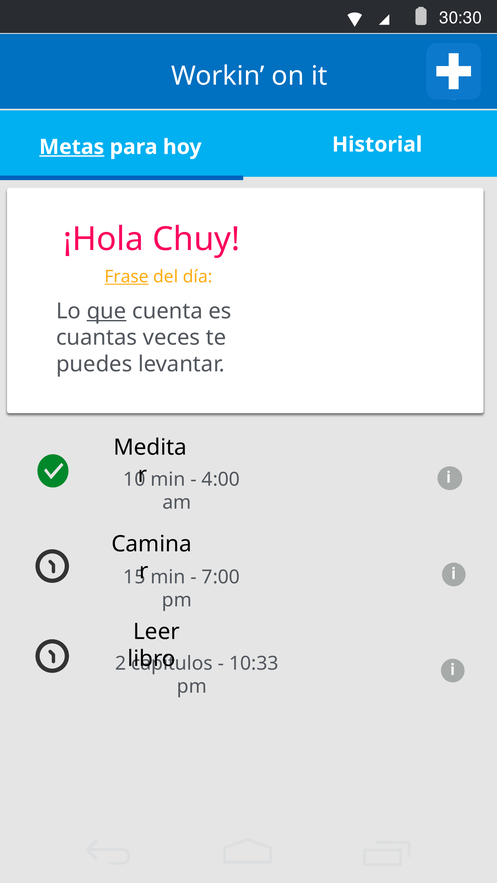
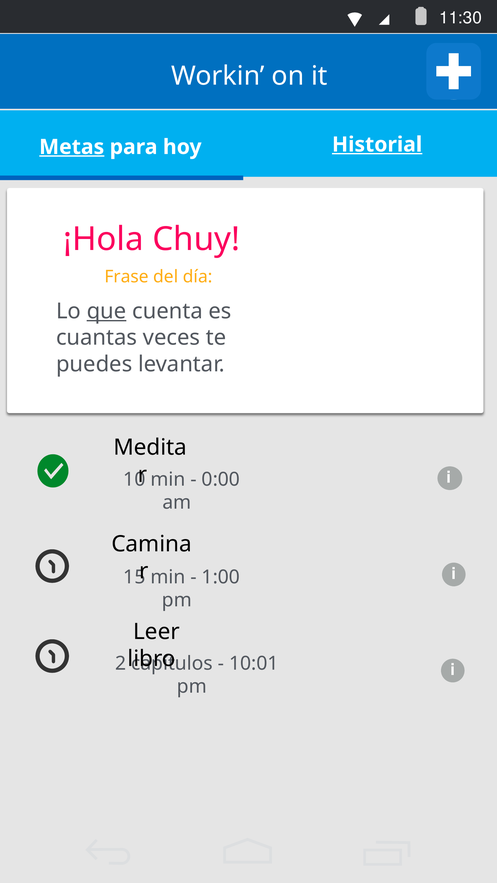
30:30: 30:30 -> 11:30
Historial underline: none -> present
Frase underline: present -> none
4:00: 4:00 -> 0:00
7:00: 7:00 -> 1:00
10:33: 10:33 -> 10:01
